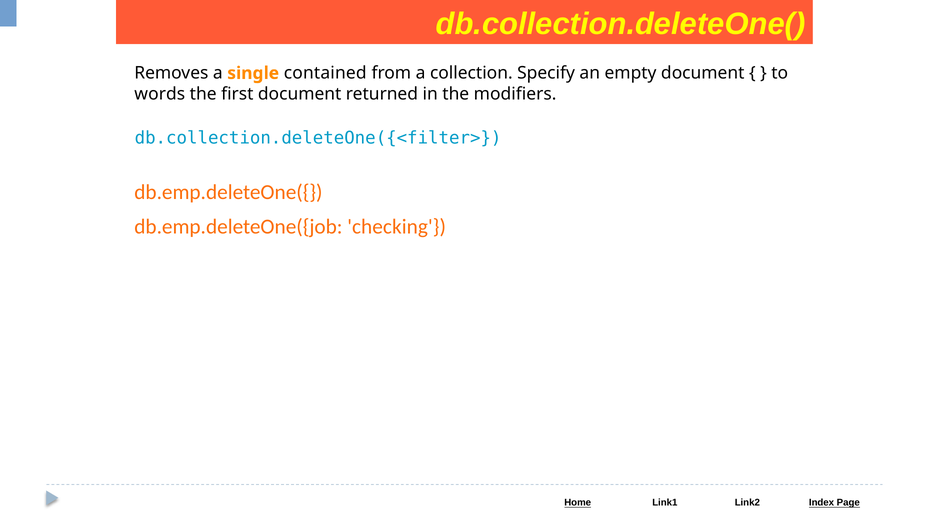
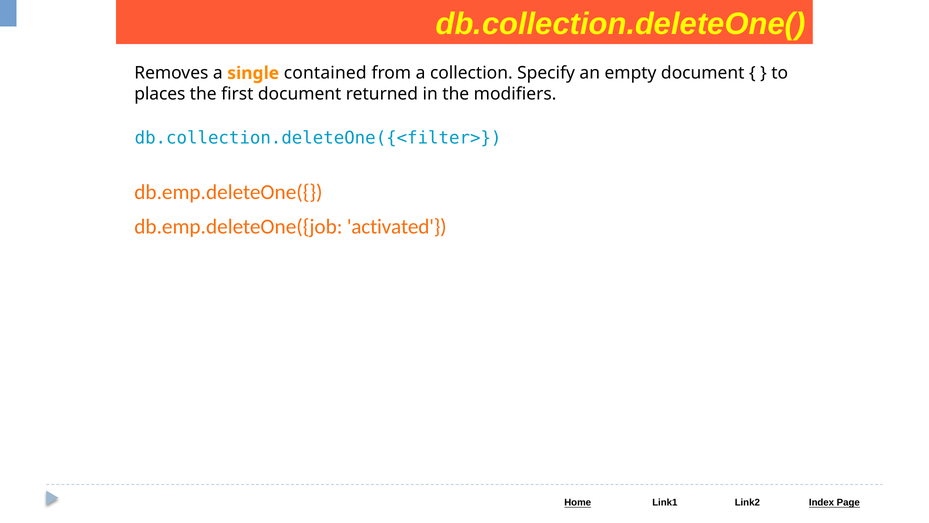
words: words -> places
checking: checking -> activated
